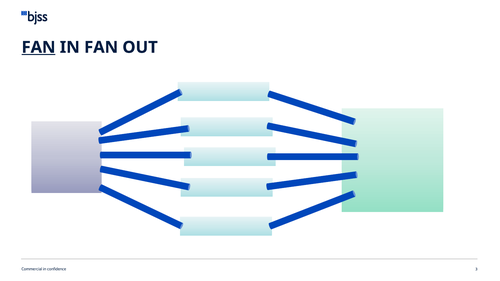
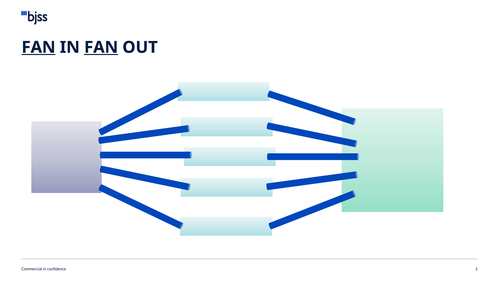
FAN at (101, 47) underline: none -> present
